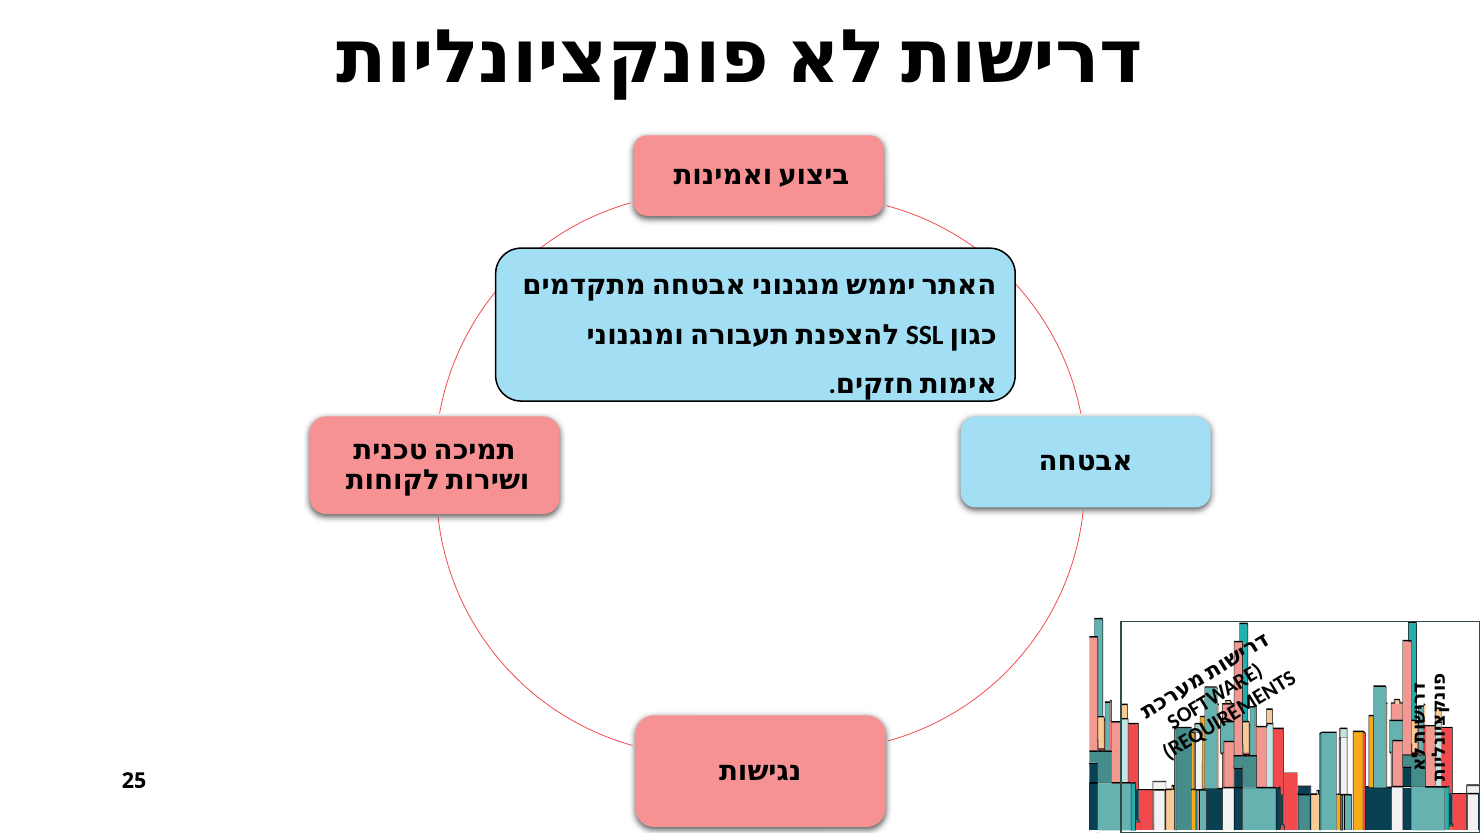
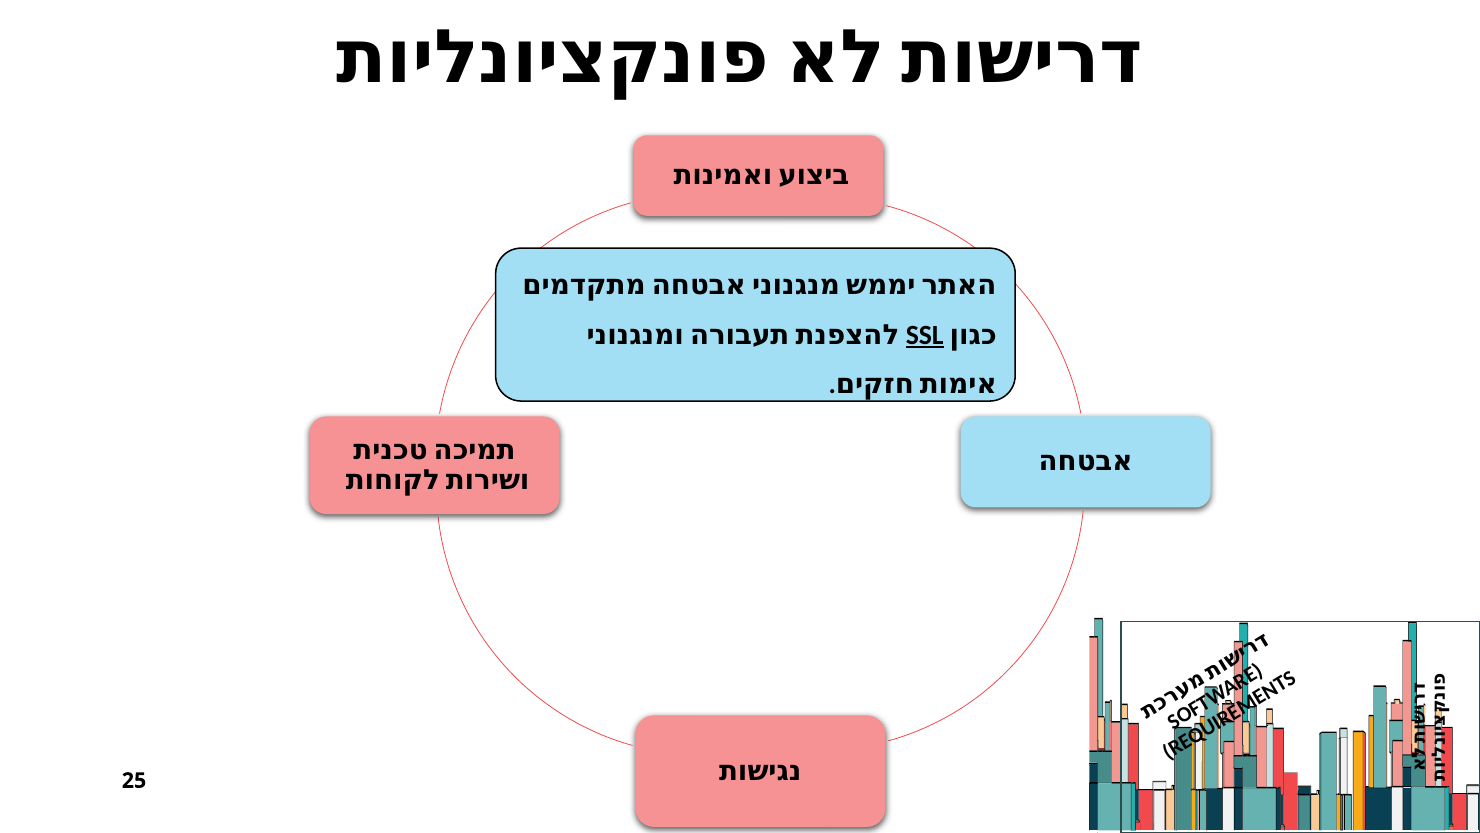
SSL underline: none -> present
